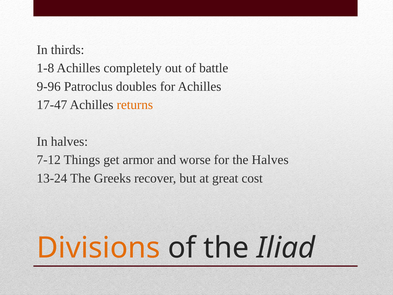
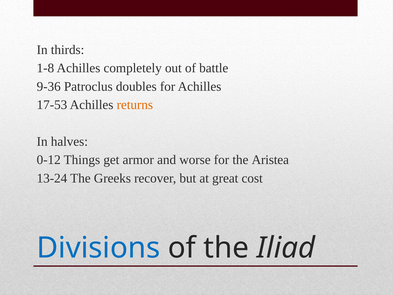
9-96: 9-96 -> 9-36
17-47: 17-47 -> 17-53
7-12: 7-12 -> 0-12
the Halves: Halves -> Aristea
Divisions colour: orange -> blue
